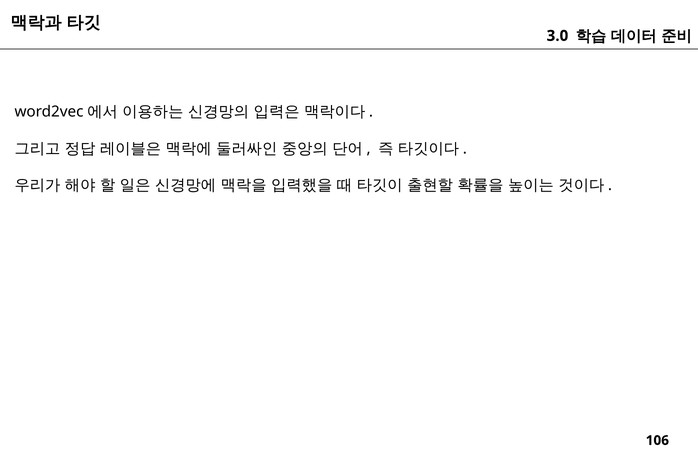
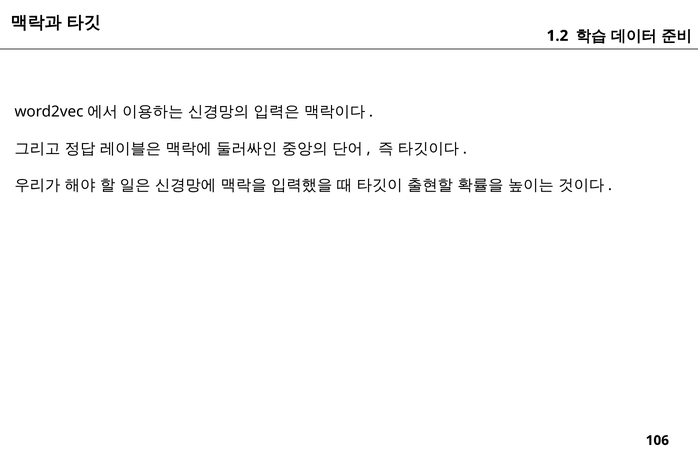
3.0: 3.0 -> 1.2
